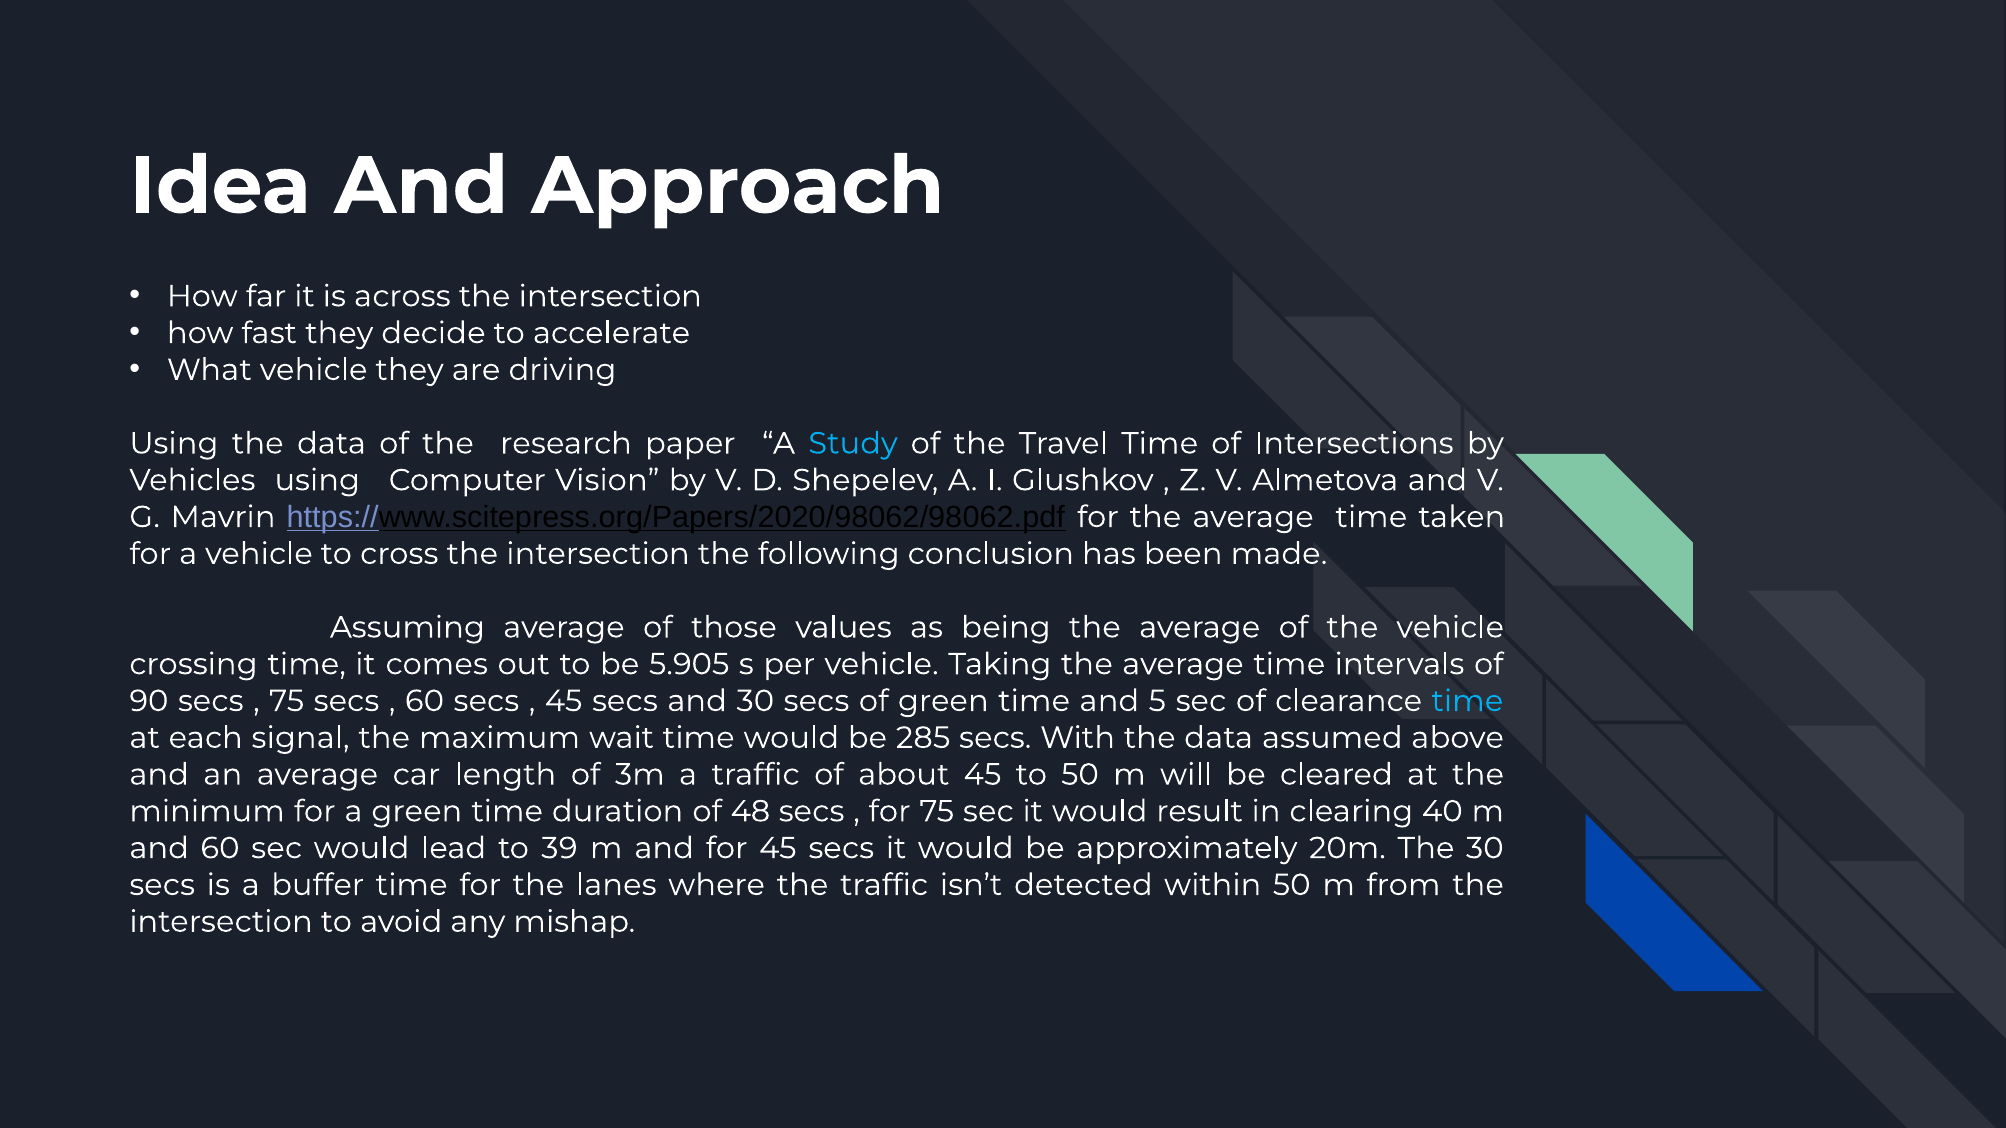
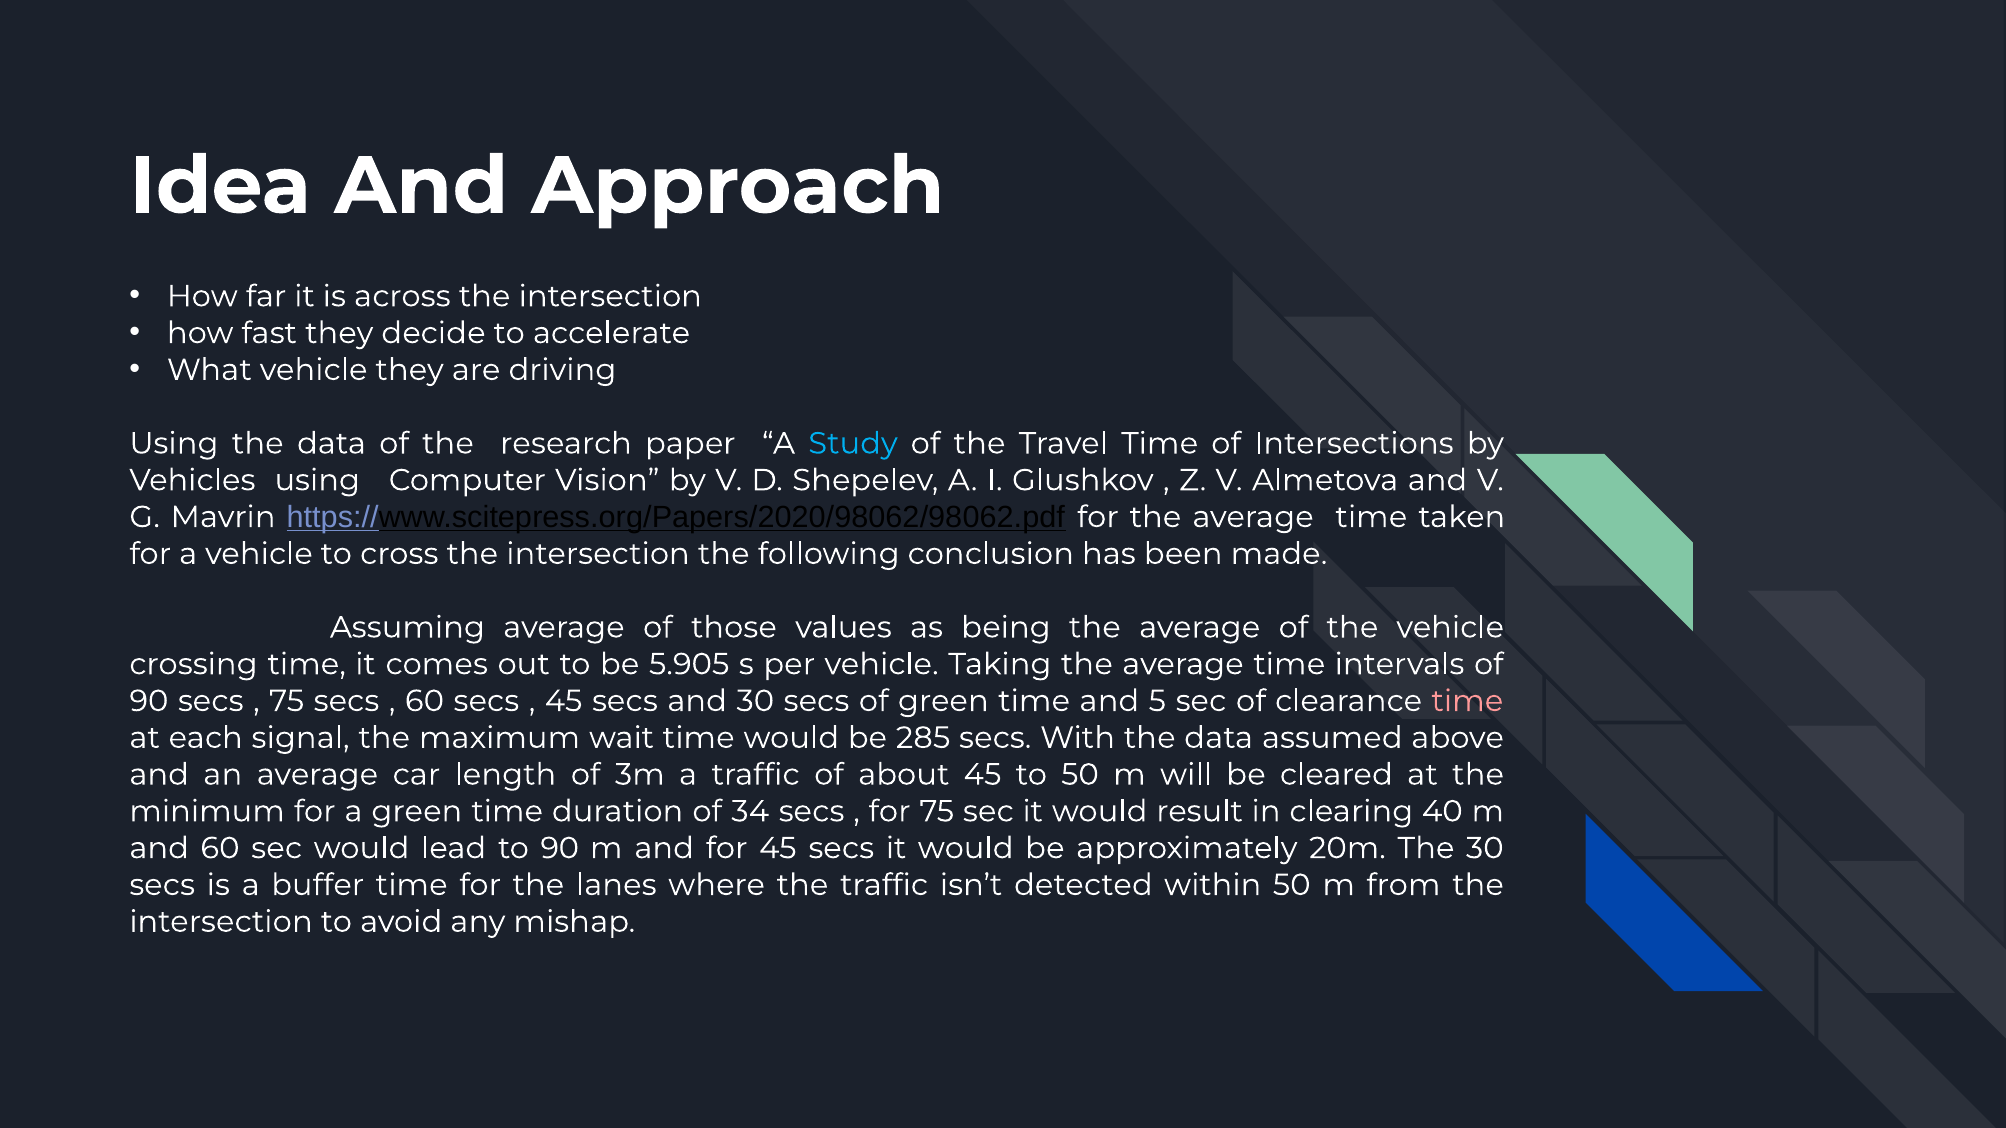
time at (1467, 701) colour: light blue -> pink
48: 48 -> 34
to 39: 39 -> 90
